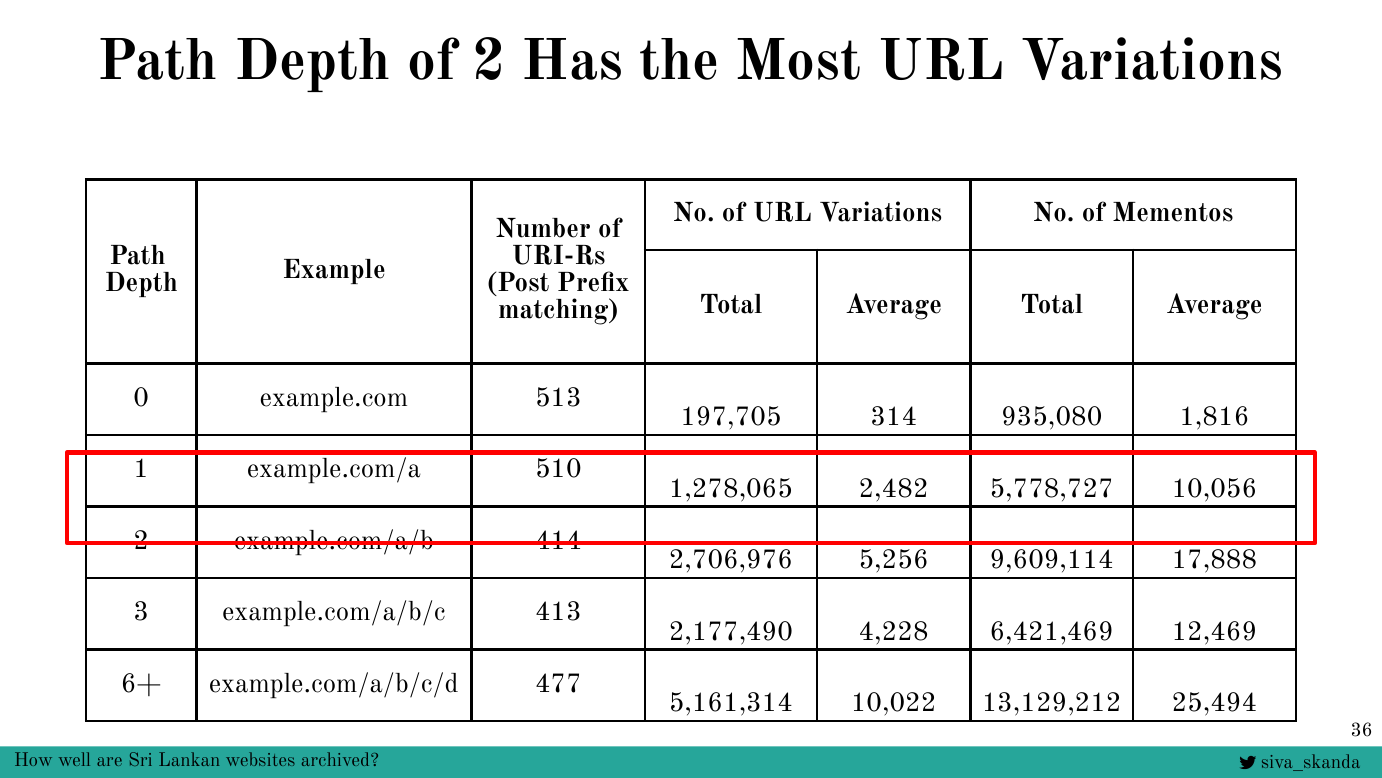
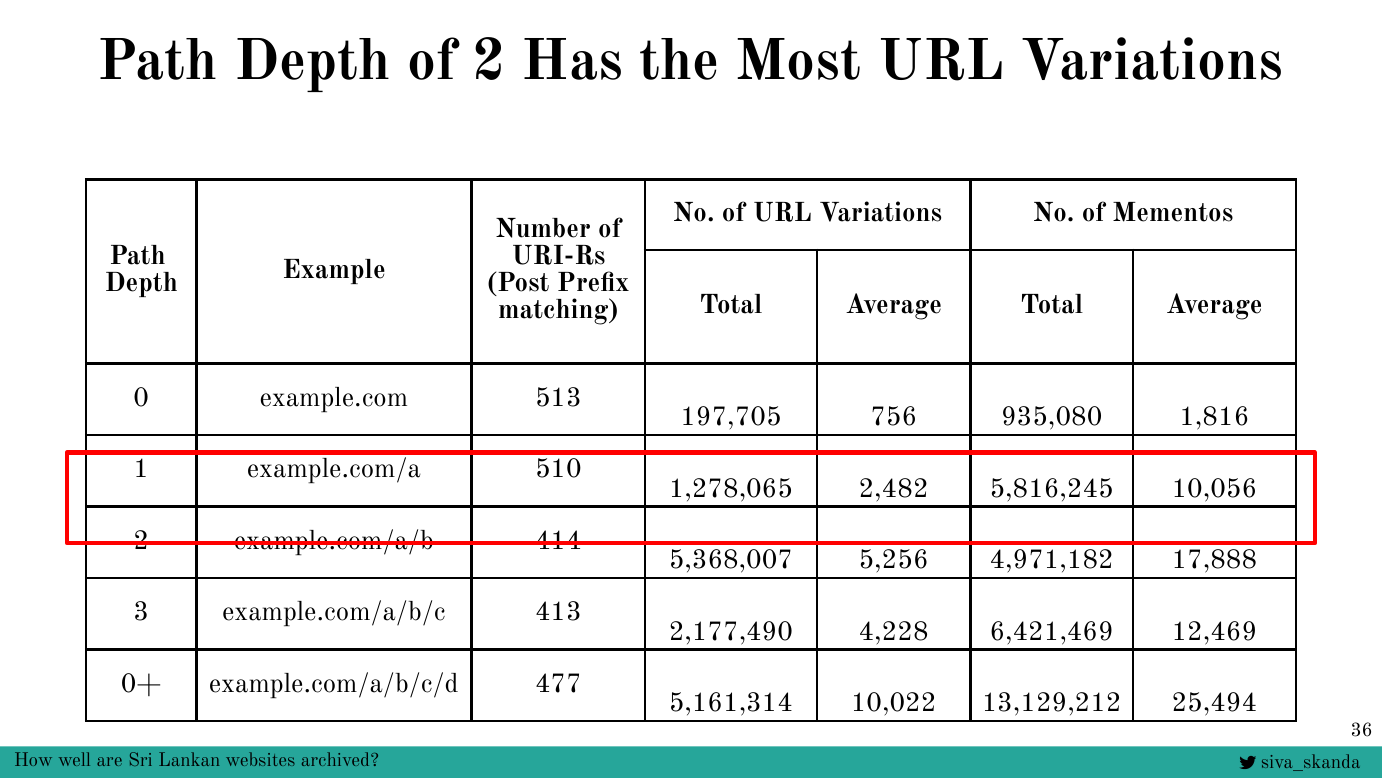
314: 314 -> 756
5,778,727: 5,778,727 -> 5,816,245
2,706,976: 2,706,976 -> 5,368,007
9,609,114: 9,609,114 -> 4,971,182
6+: 6+ -> 0+
